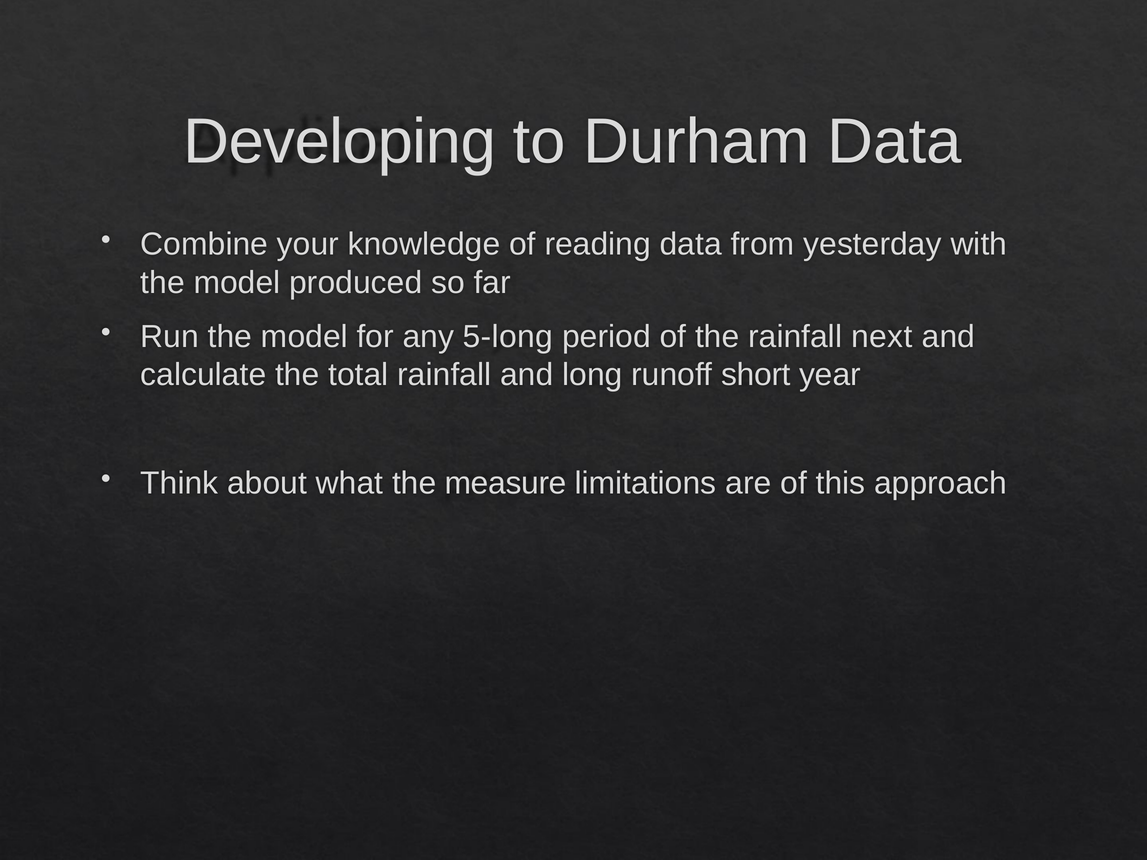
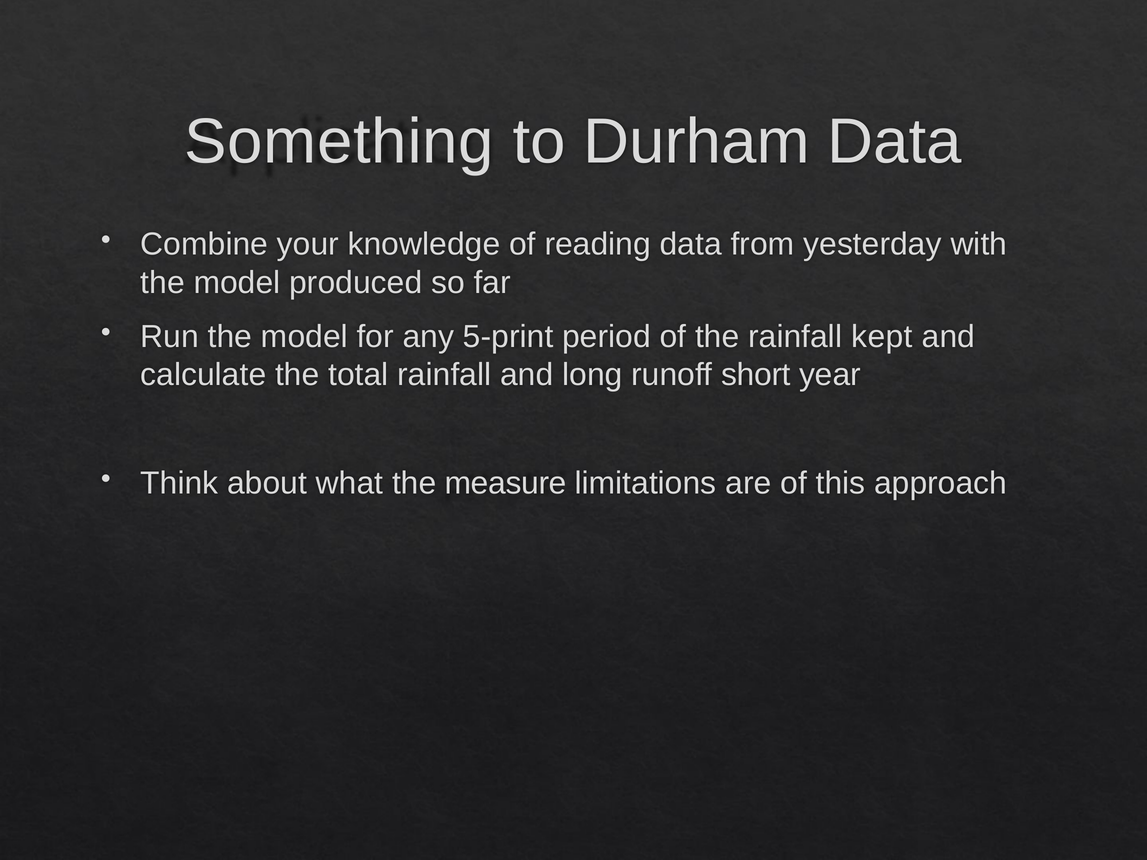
Developing: Developing -> Something
5-long: 5-long -> 5-print
next: next -> kept
